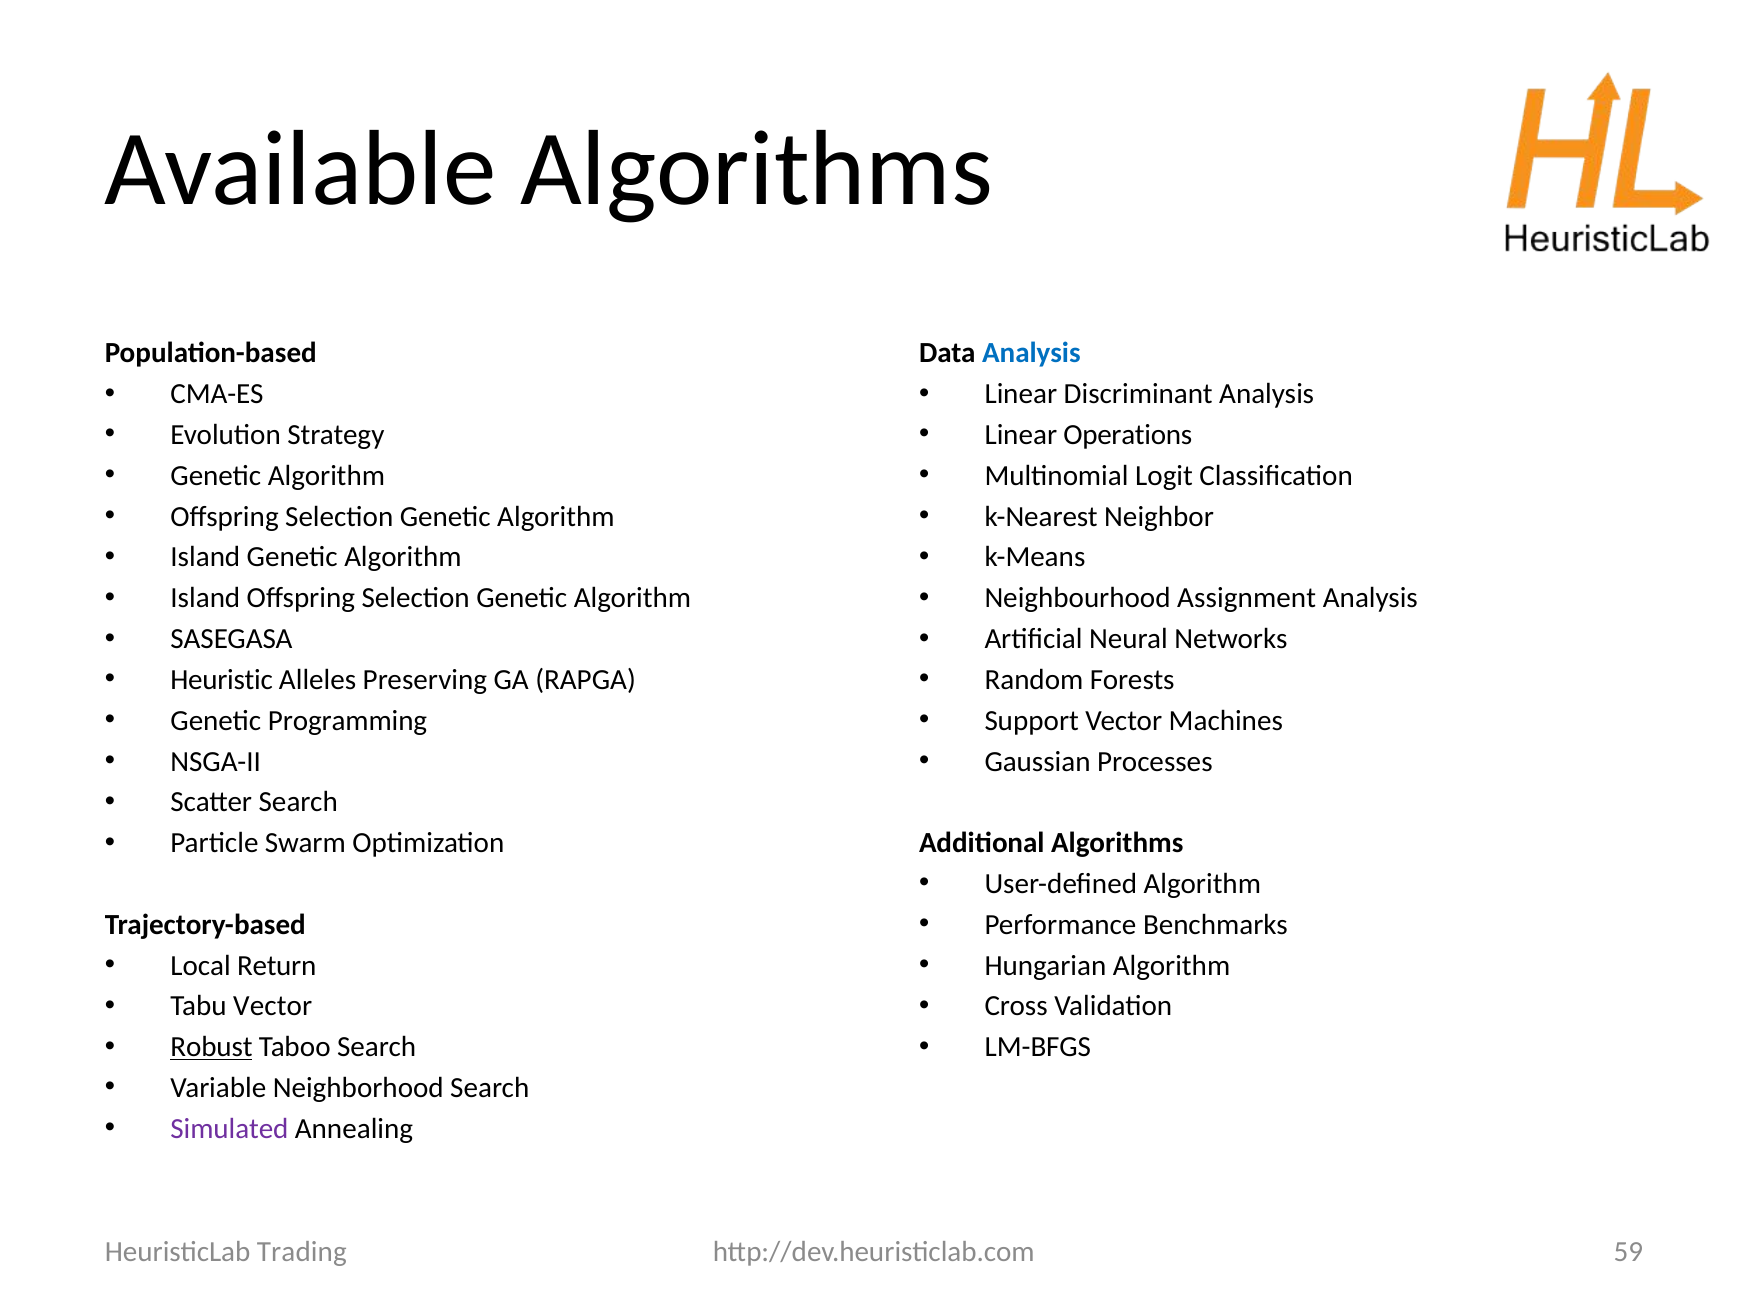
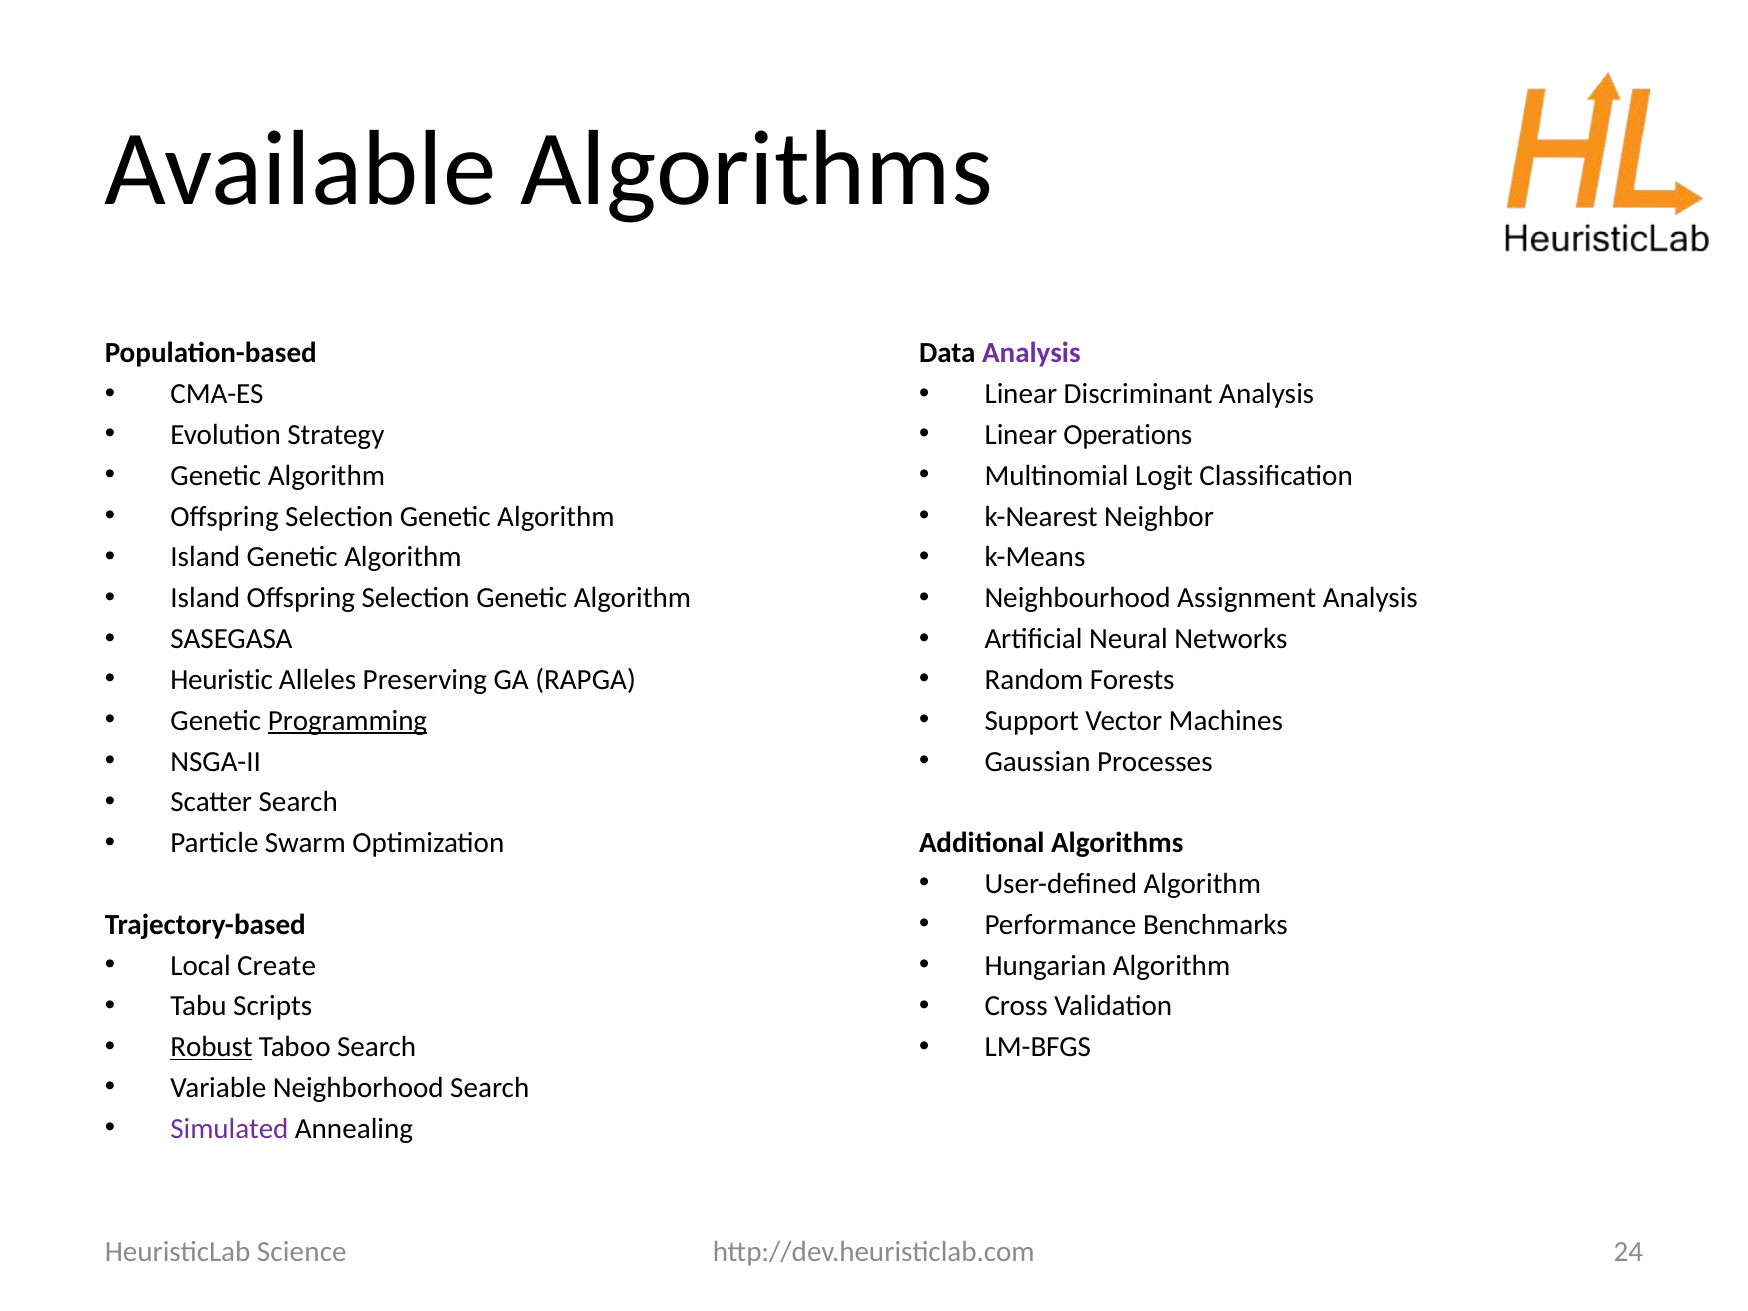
Analysis at (1031, 353) colour: blue -> purple
Programming underline: none -> present
Return: Return -> Create
Tabu Vector: Vector -> Scripts
59: 59 -> 24
Trading: Trading -> Science
